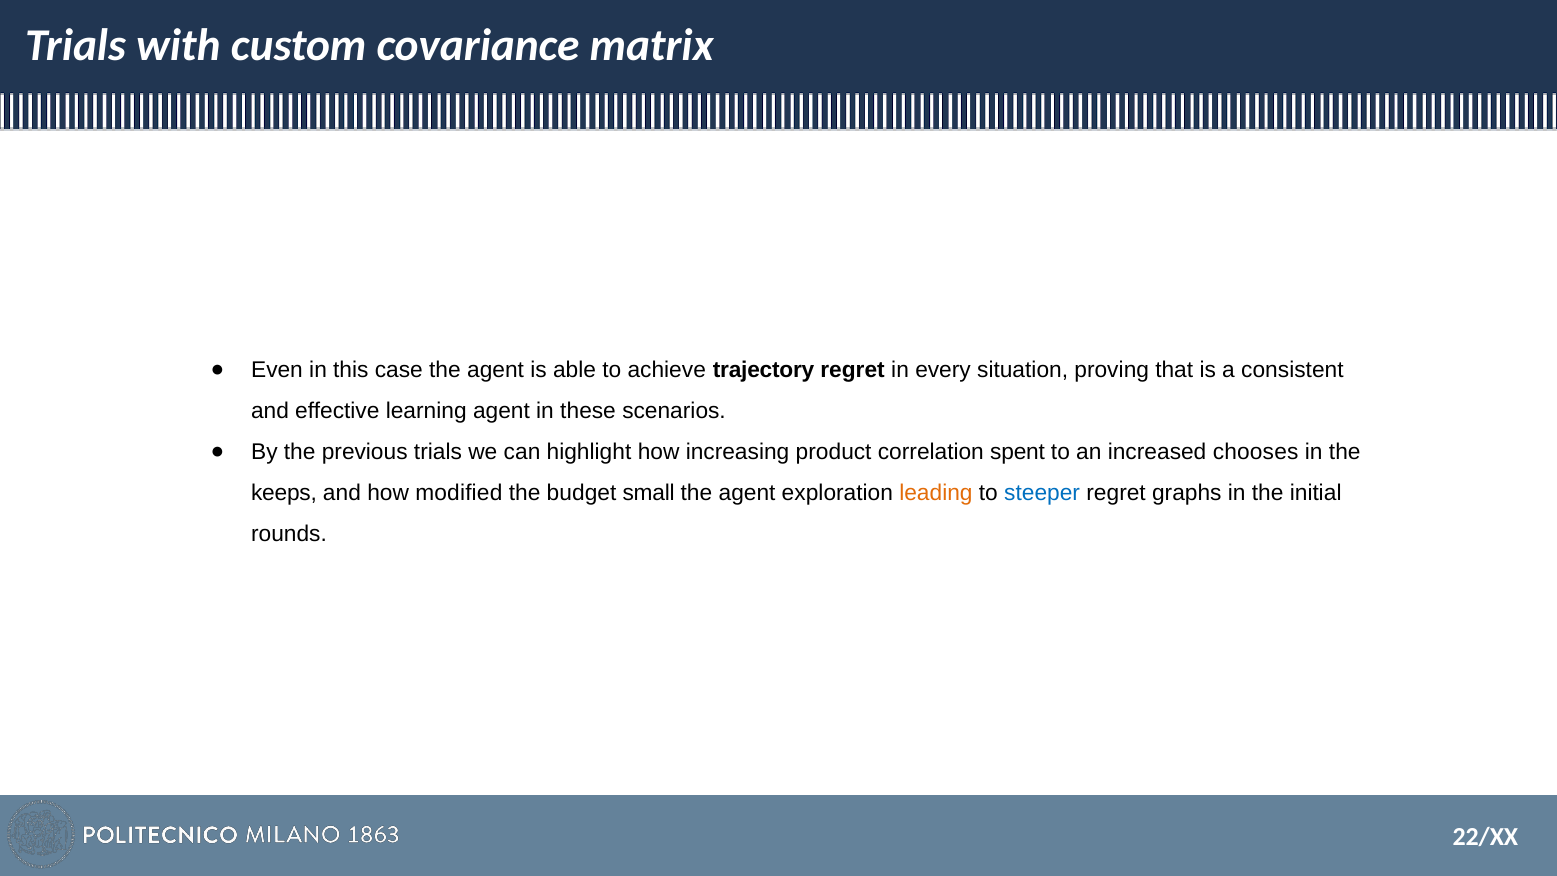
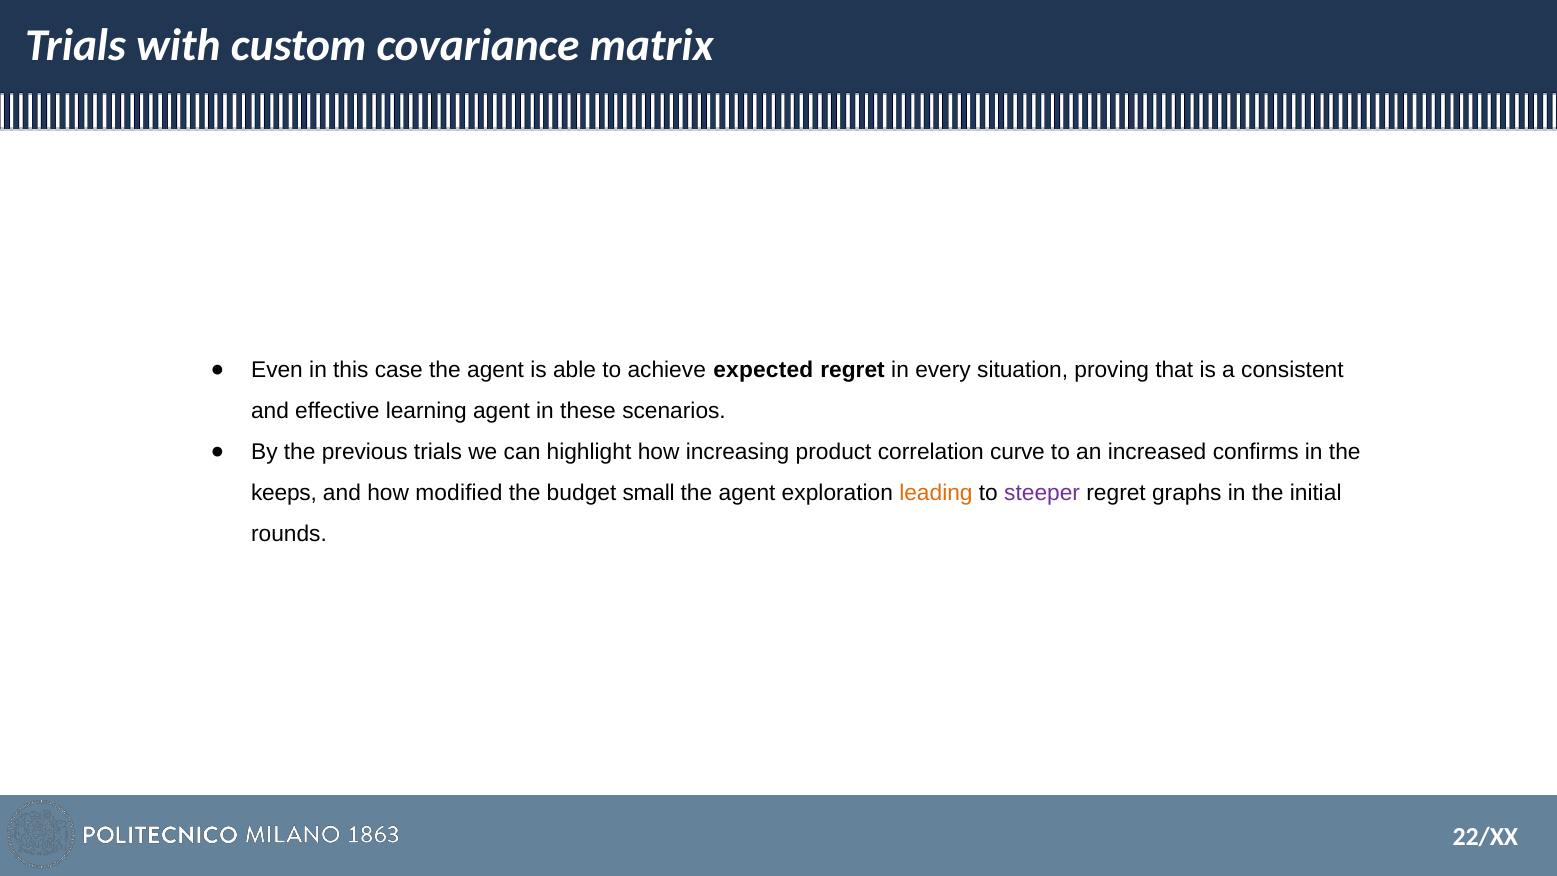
trajectory: trajectory -> expected
spent: spent -> curve
chooses: chooses -> confirms
steeper colour: blue -> purple
